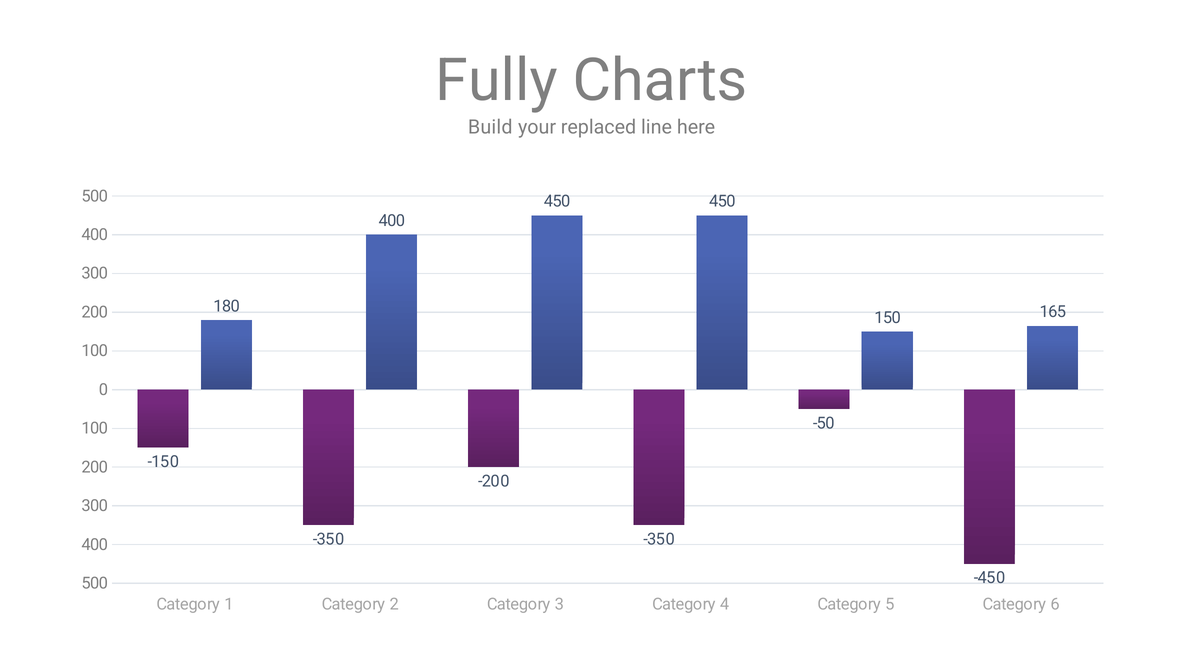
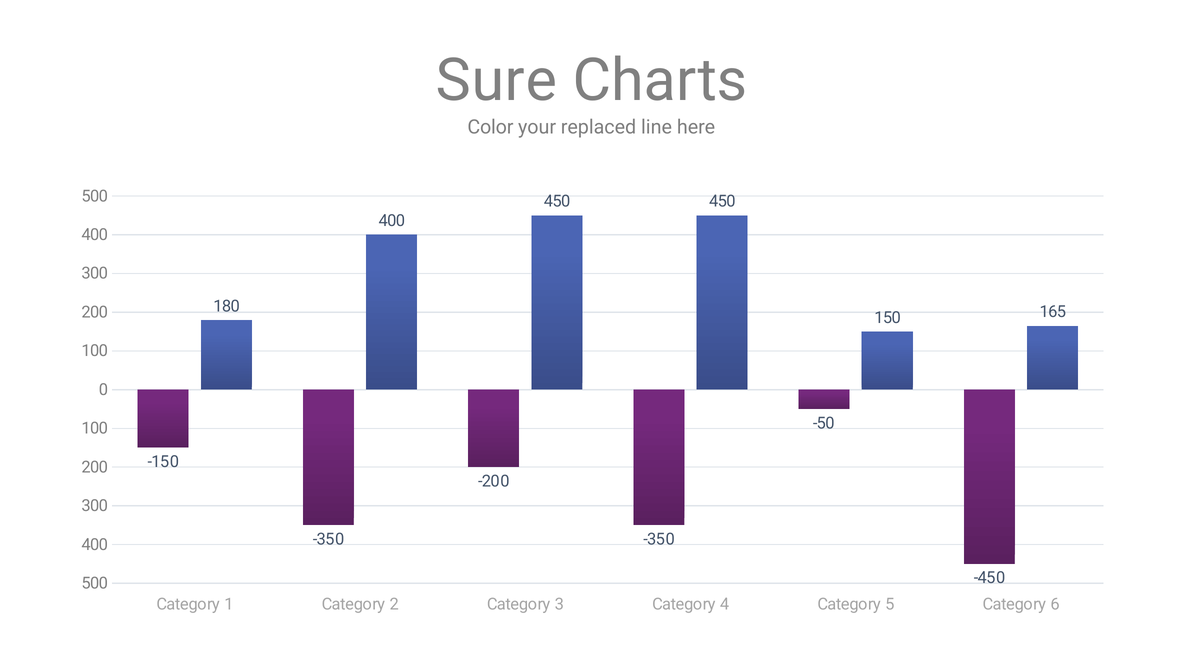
Fully: Fully -> Sure
Build: Build -> Color
